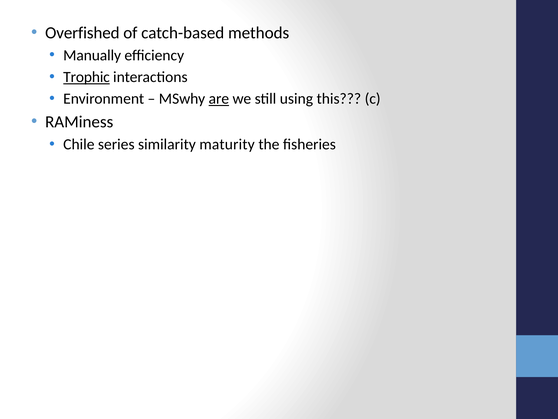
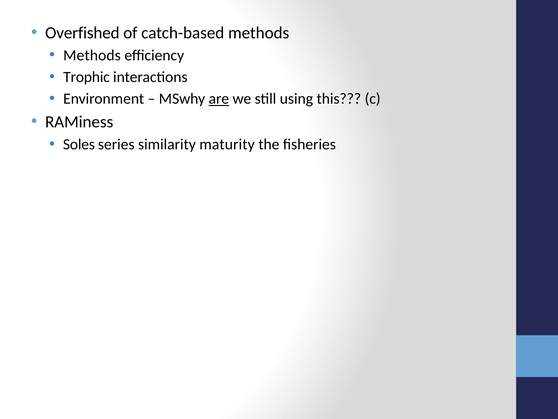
Manually at (92, 55): Manually -> Methods
Trophic underline: present -> none
Chile: Chile -> Soles
